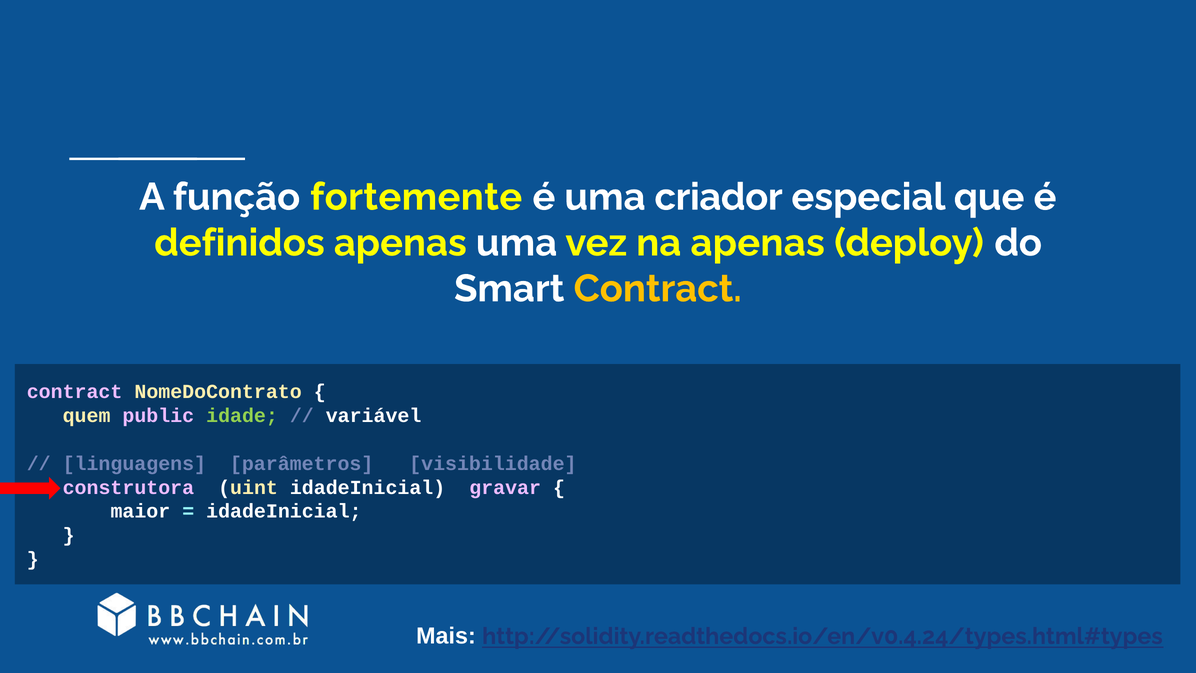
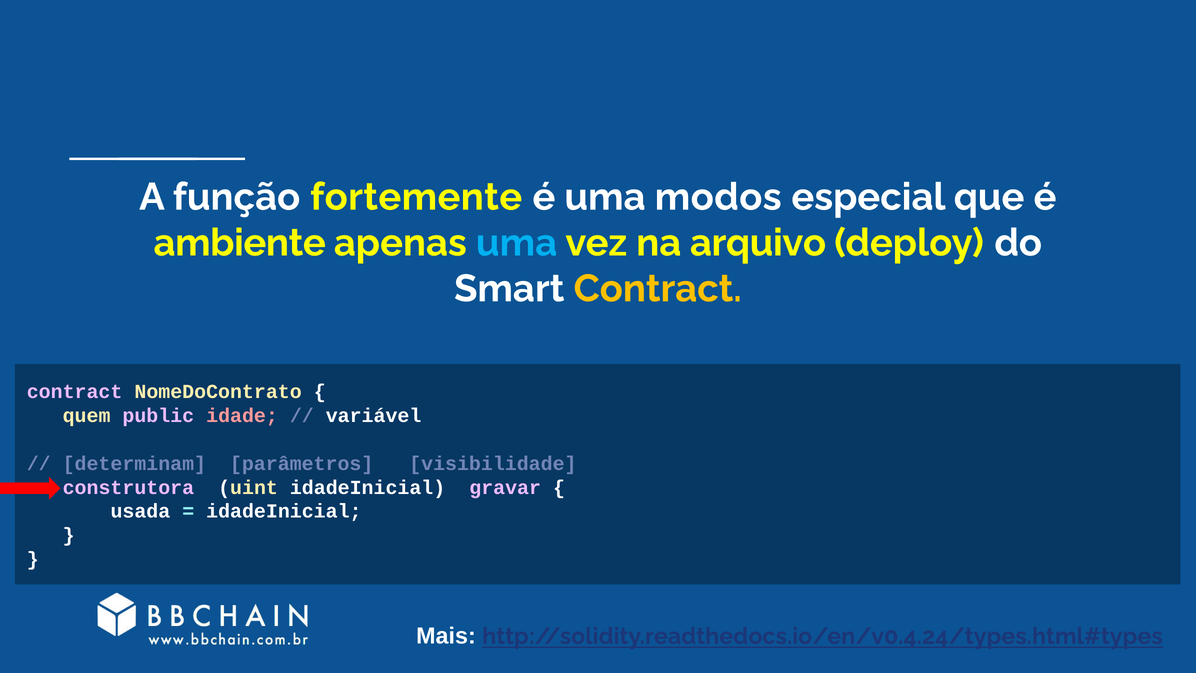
criador: criador -> modos
definidos: definidos -> ambiente
uma at (517, 243) colour: white -> light blue
na apenas: apenas -> arquivo
idade colour: light green -> pink
linguagens: linguagens -> determinam
maior: maior -> usada
